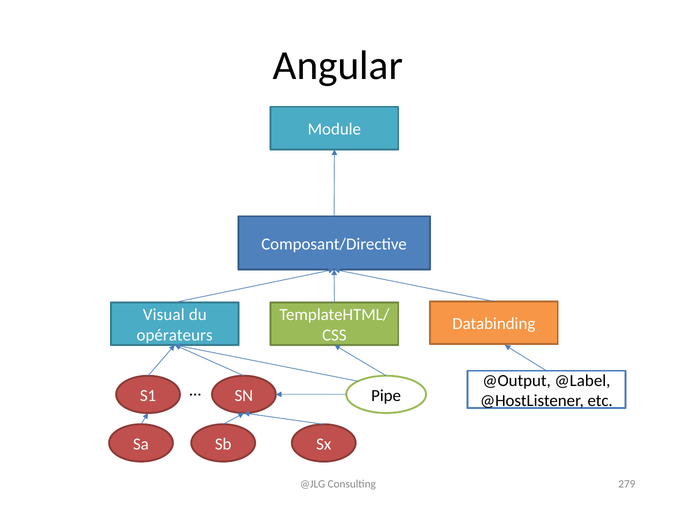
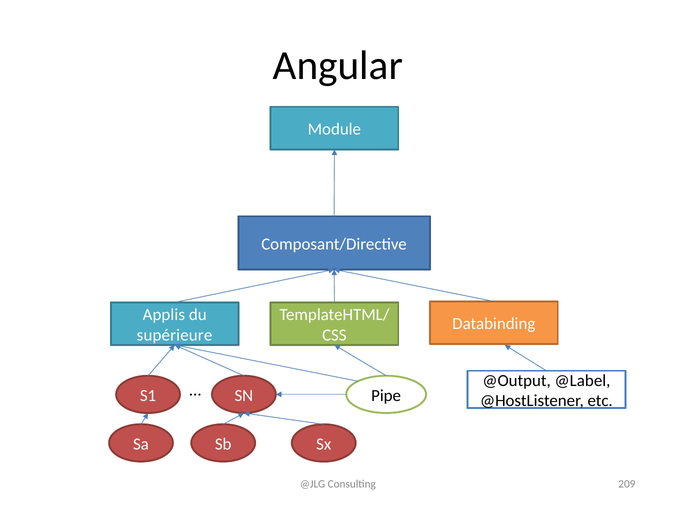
Visual: Visual -> Applis
opérateurs: opérateurs -> supérieure
279: 279 -> 209
